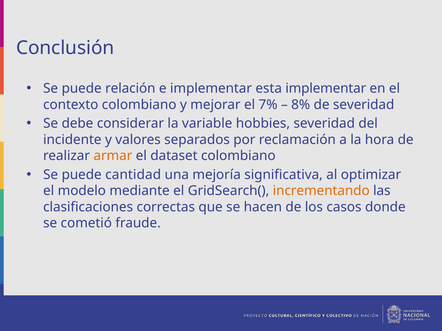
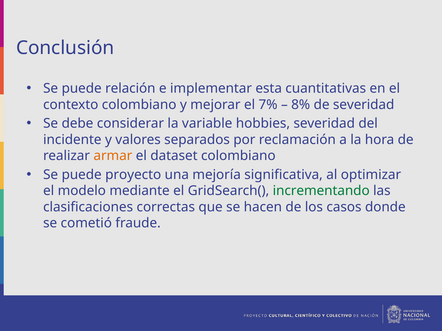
esta implementar: implementar -> cuantitativas
cantidad: cantidad -> proyecto
incrementando colour: orange -> green
